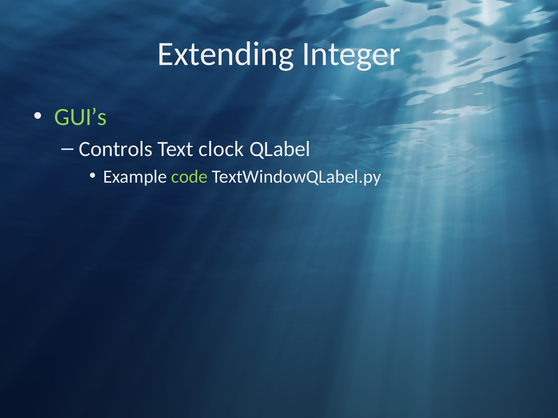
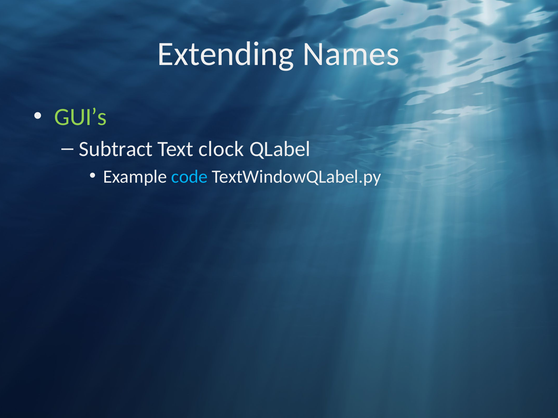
Integer: Integer -> Names
Controls: Controls -> Subtract
code colour: light green -> light blue
